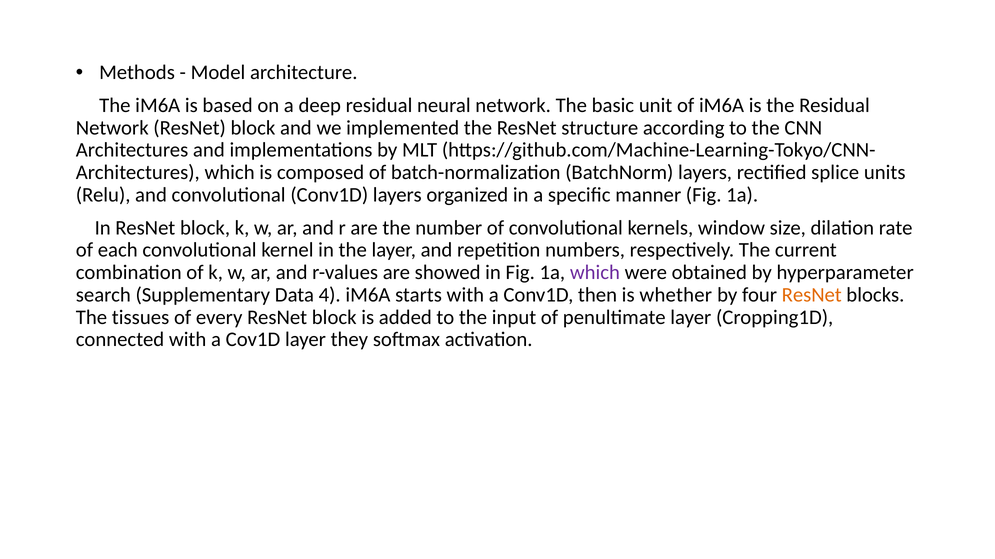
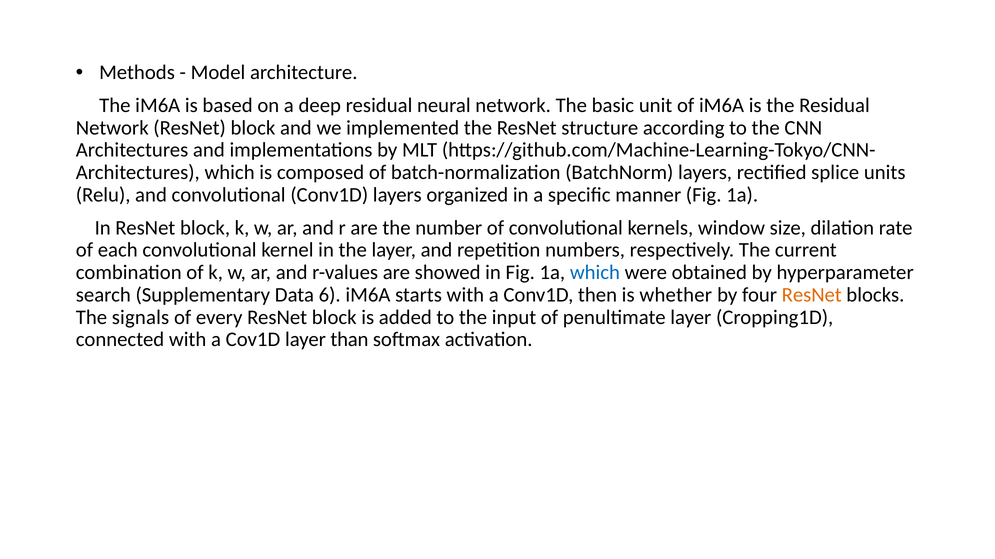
which at (595, 273) colour: purple -> blue
4: 4 -> 6
tissues: tissues -> signals
they: they -> than
